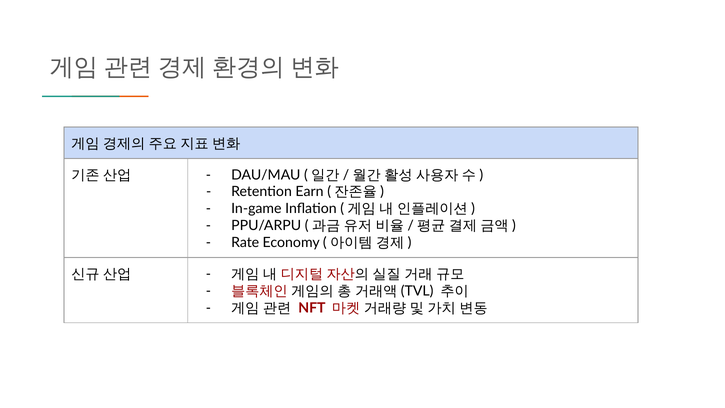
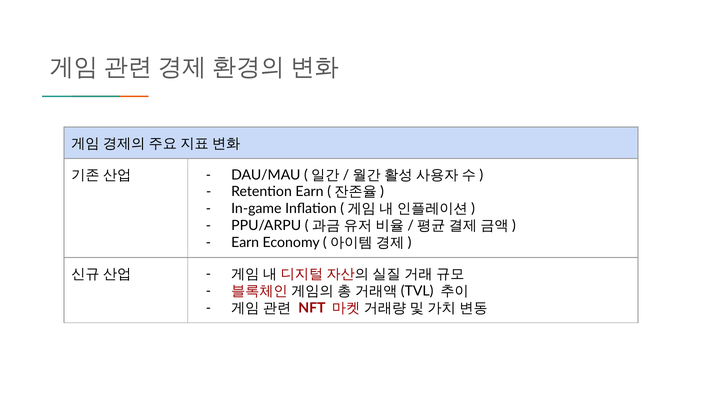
Rate at (245, 243): Rate -> Earn
